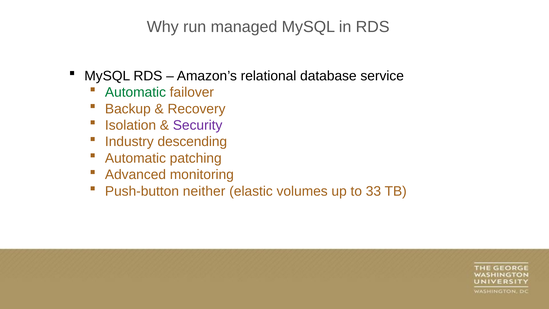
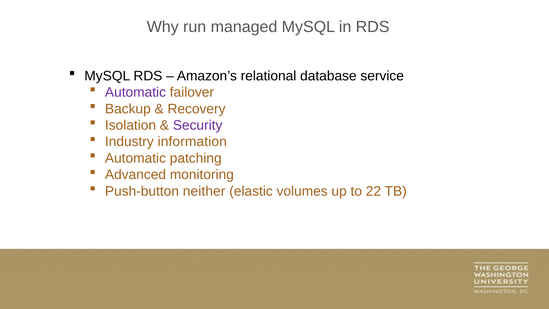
Automatic at (135, 92) colour: green -> purple
descending: descending -> information
33: 33 -> 22
